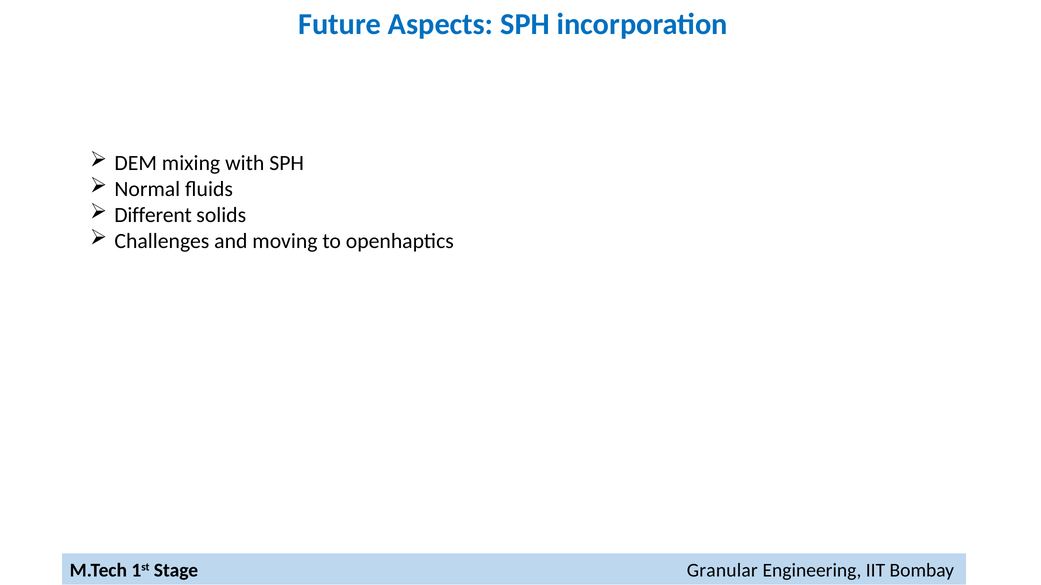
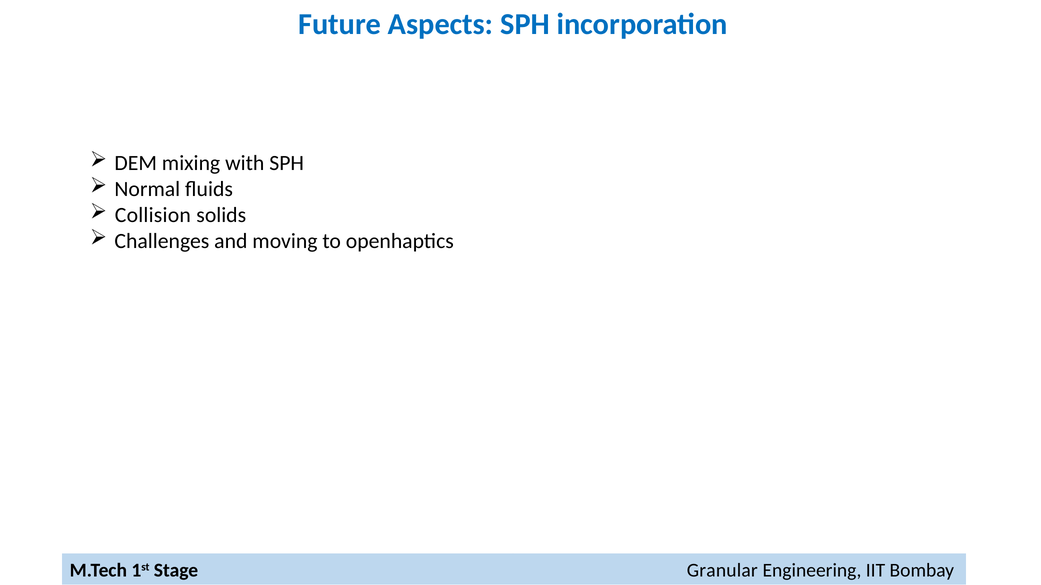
Different: Different -> Collision
